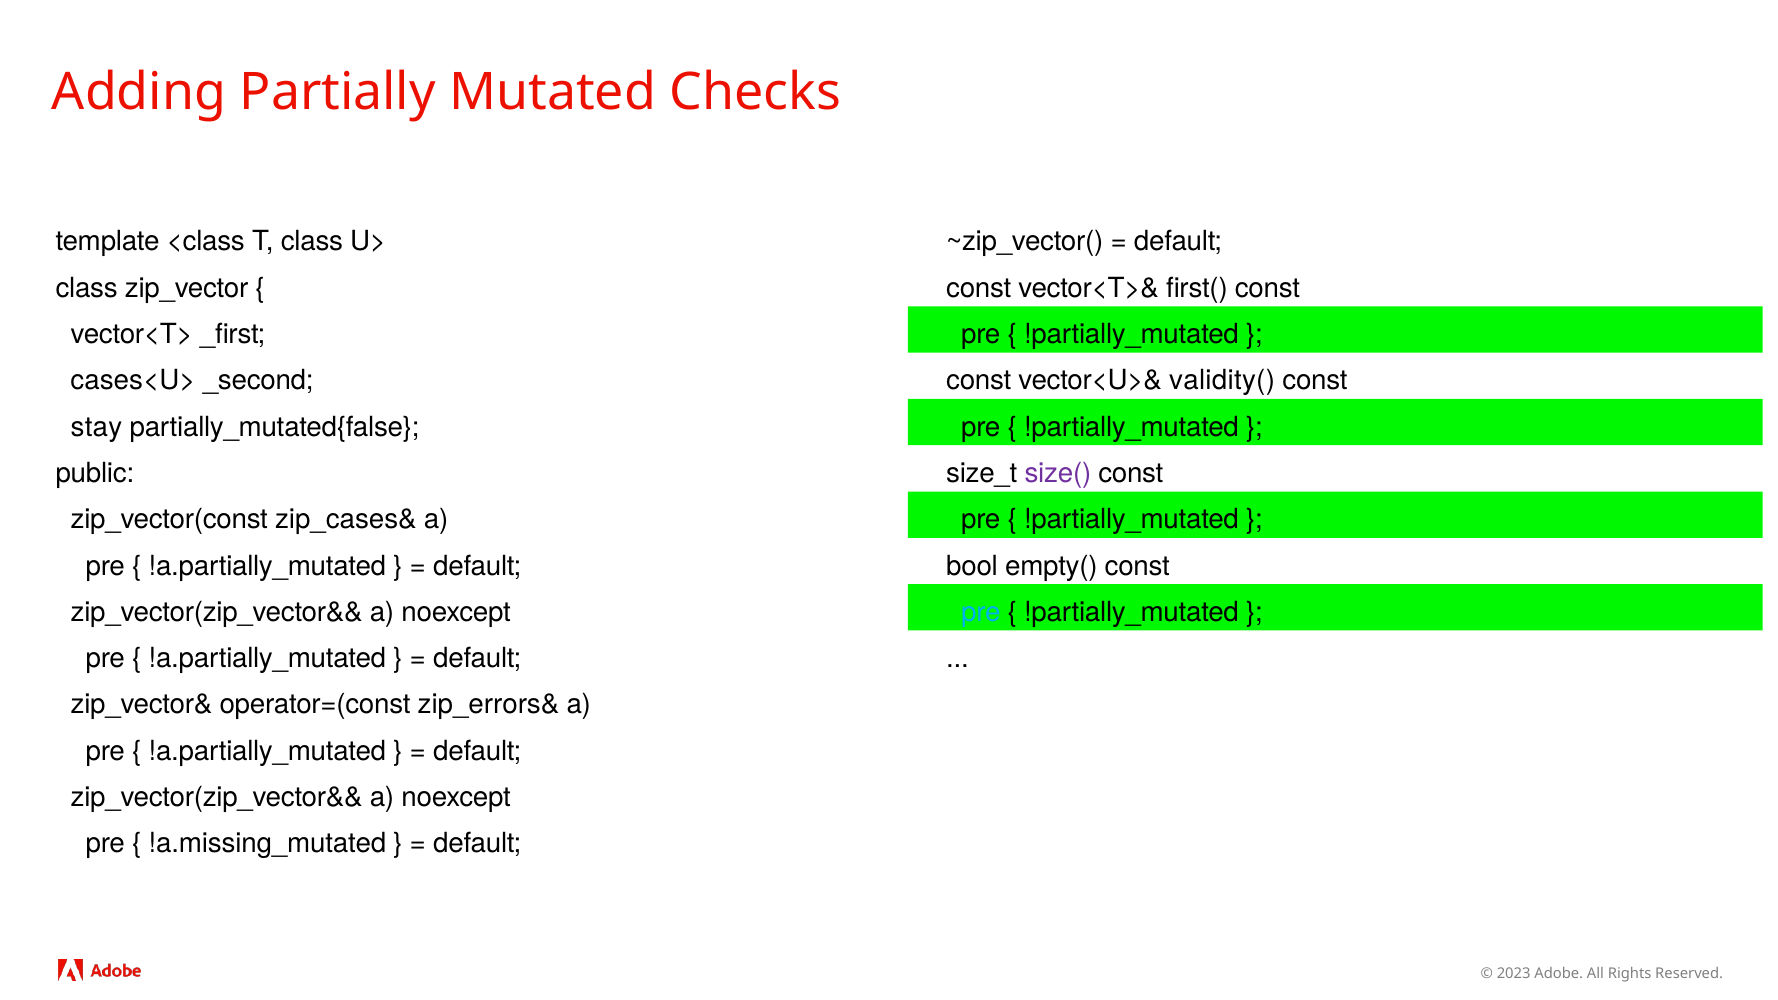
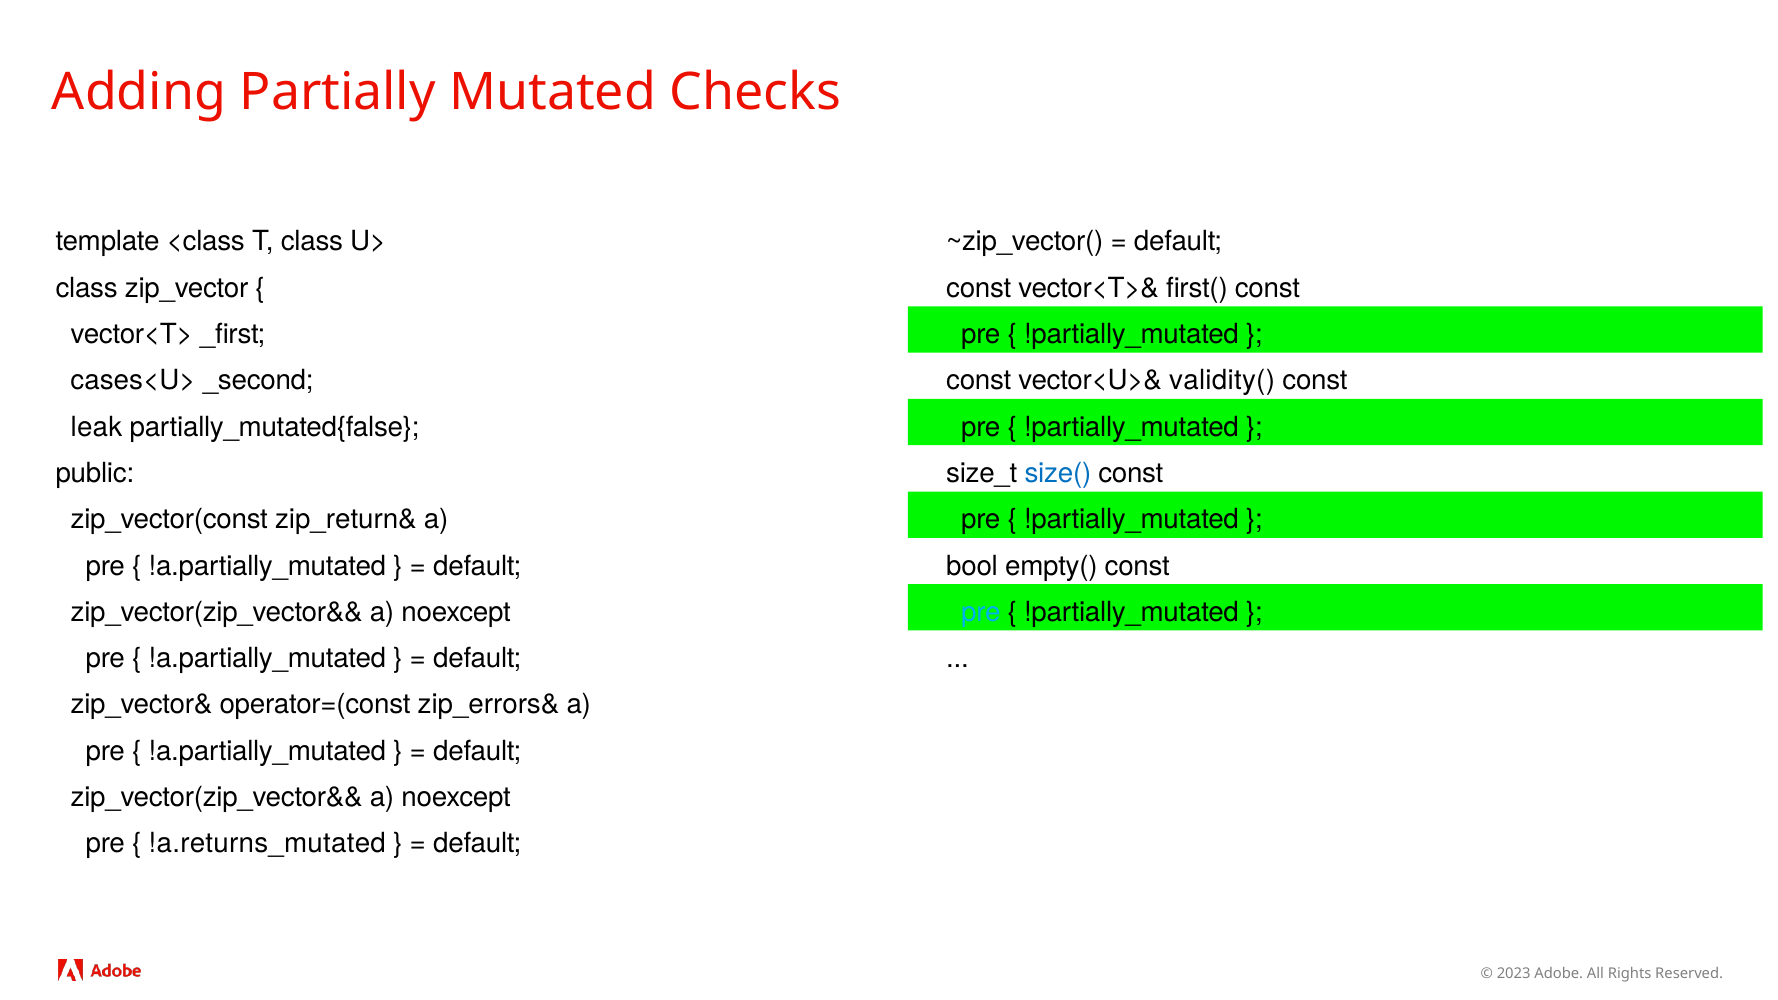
stay: stay -> leak
size( colour: purple -> blue
zip_cases&: zip_cases& -> zip_return&
!a.missing_mutated: !a.missing_mutated -> !a.returns_mutated
